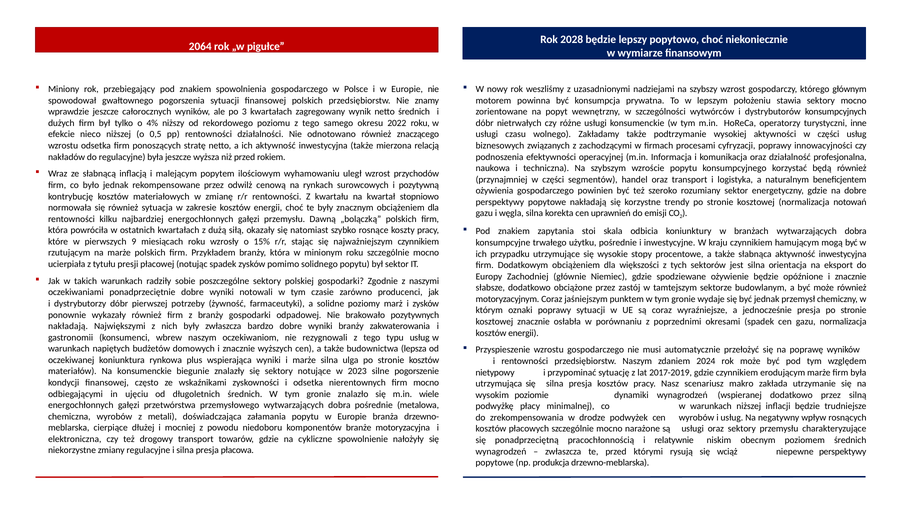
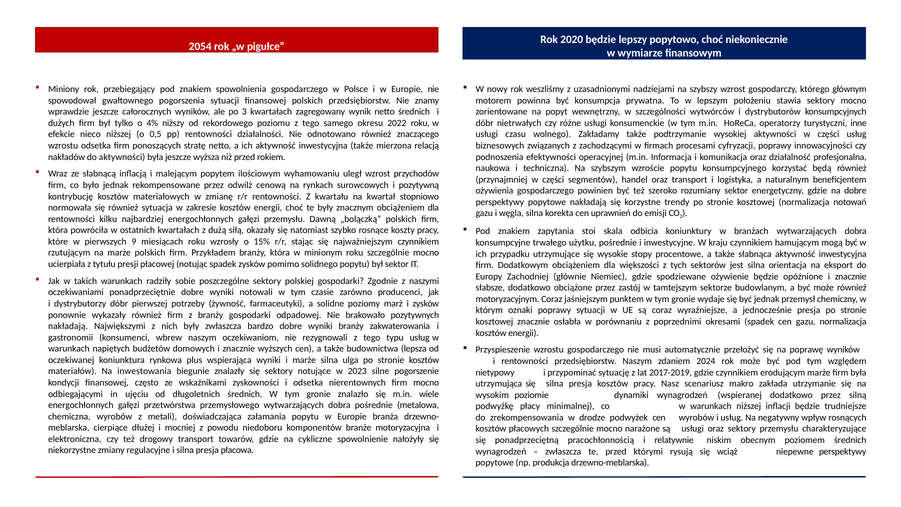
2028: 2028 -> 2020
2064: 2064 -> 2054
do regulacyjne: regulacyjne -> aktywności
Na konsumenckie: konsumenckie -> inwestowania
